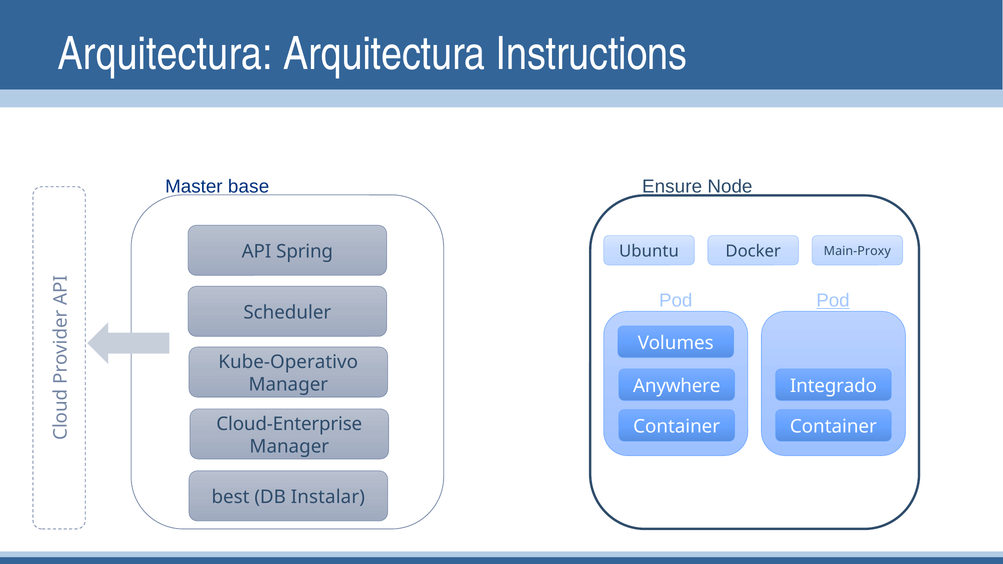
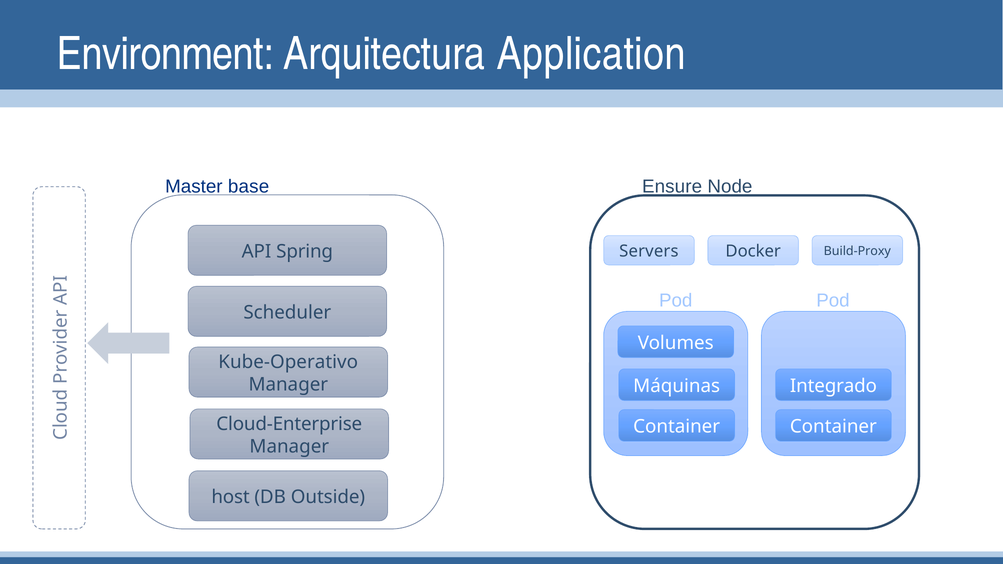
Arquitectura at (165, 54): Arquitectura -> Environment
Instructions: Instructions -> Application
Ubuntu: Ubuntu -> Servers
Main-Proxy: Main-Proxy -> Build-Proxy
Pod at (833, 301) underline: present -> none
Anywhere: Anywhere -> Máquinas
best: best -> host
Instalar: Instalar -> Outside
